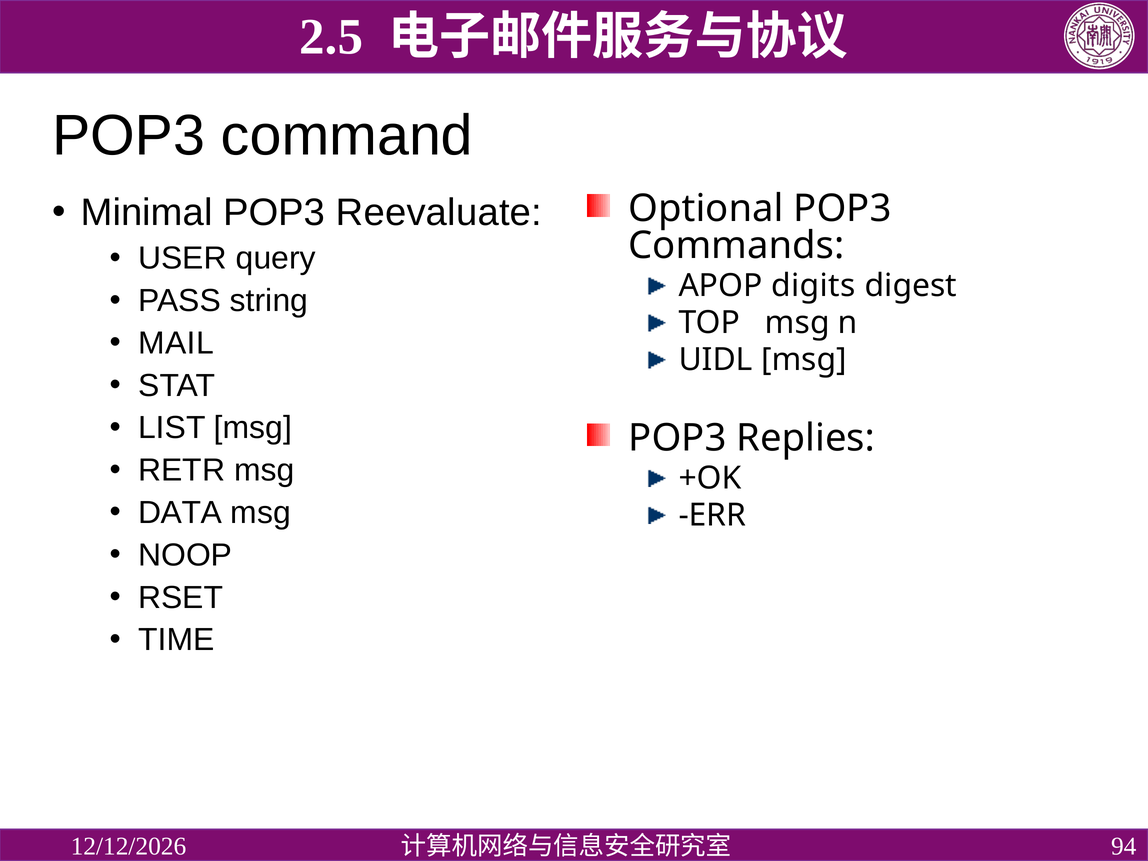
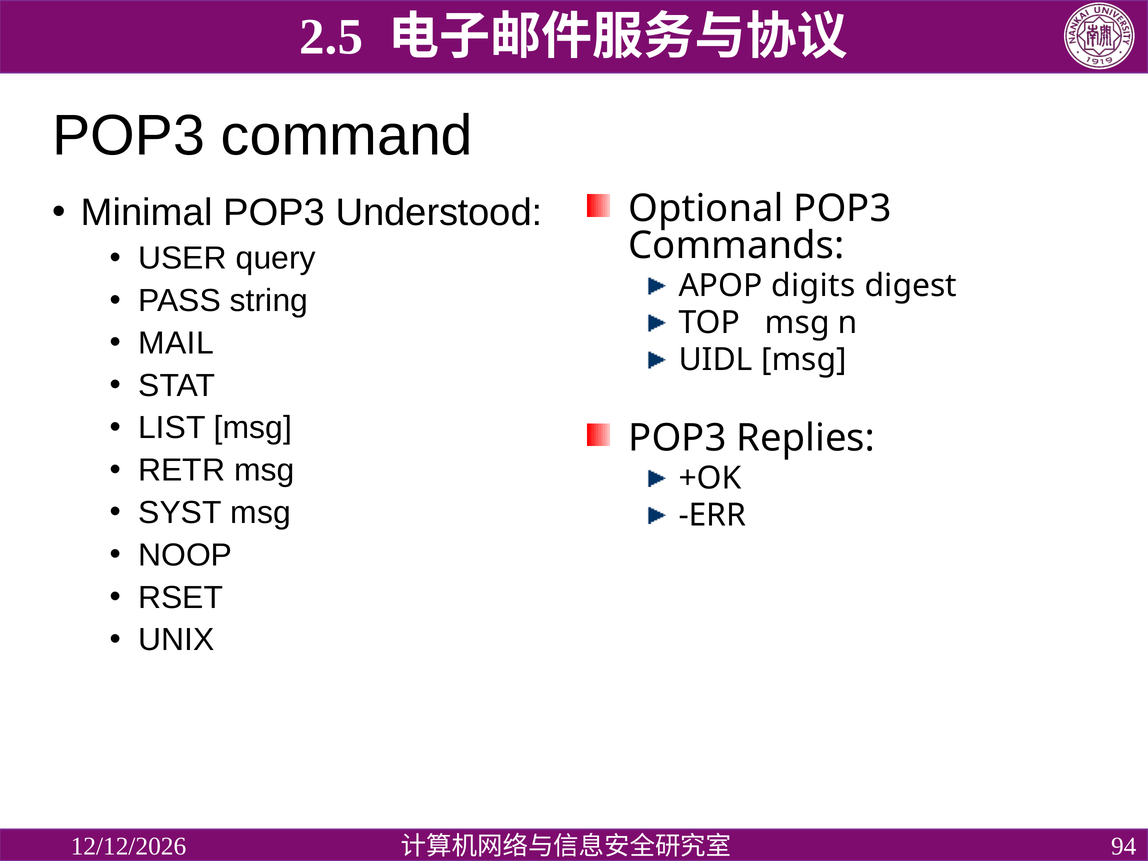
Reevaluate: Reevaluate -> Understood
DATA: DATA -> SYST
TIME: TIME -> UNIX
